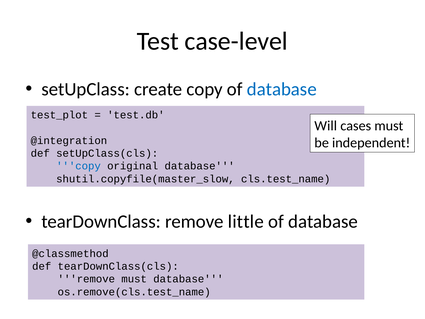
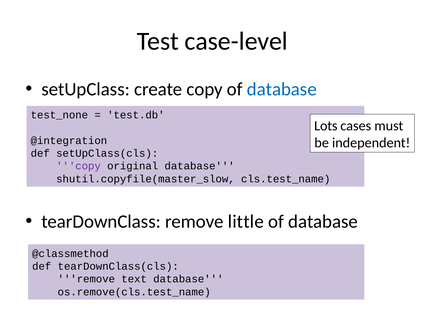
test_plot: test_plot -> test_none
Will: Will -> Lots
copy at (78, 166) colour: blue -> purple
remove must: must -> text
